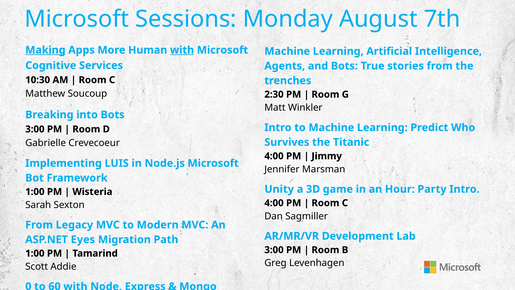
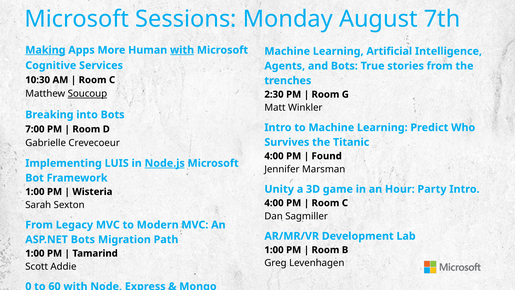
Soucoup underline: none -> present
3:00 at (35, 129): 3:00 -> 7:00
Jimmy: Jimmy -> Found
Node.js underline: none -> present
ASP.NET Eyes: Eyes -> Bots
3:00 at (274, 250): 3:00 -> 1:00
